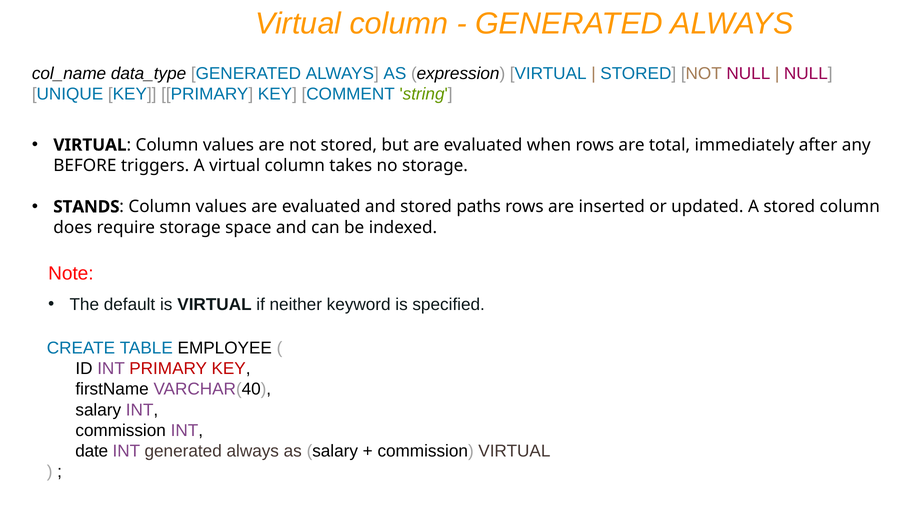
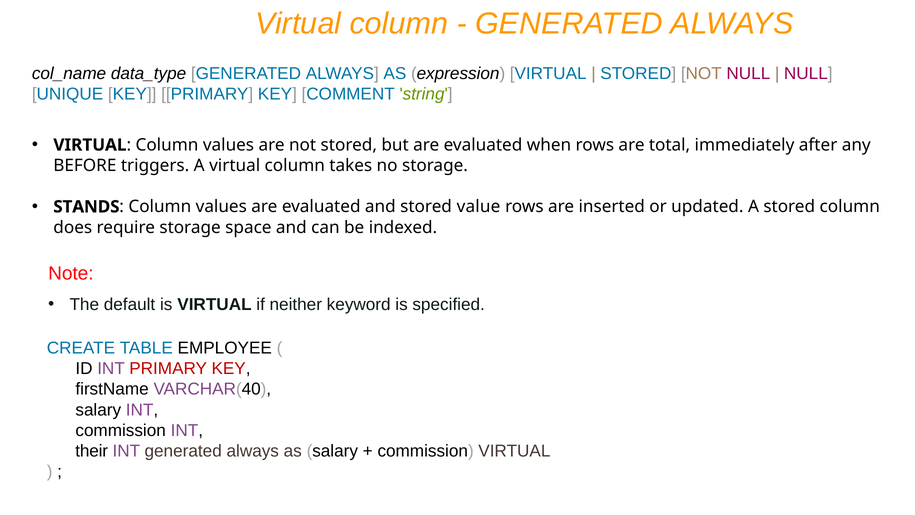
paths: paths -> value
date: date -> their
